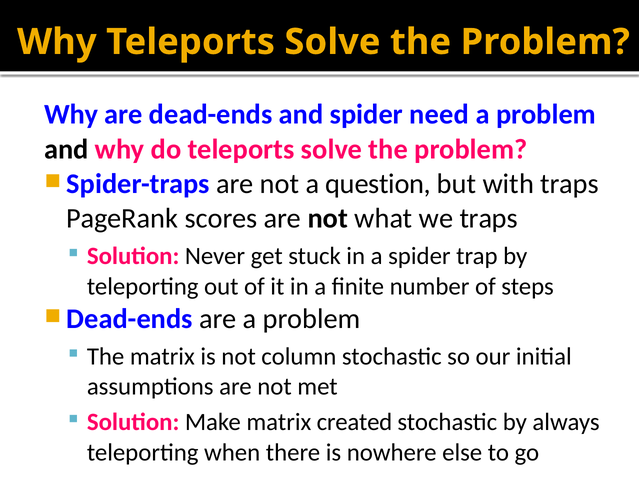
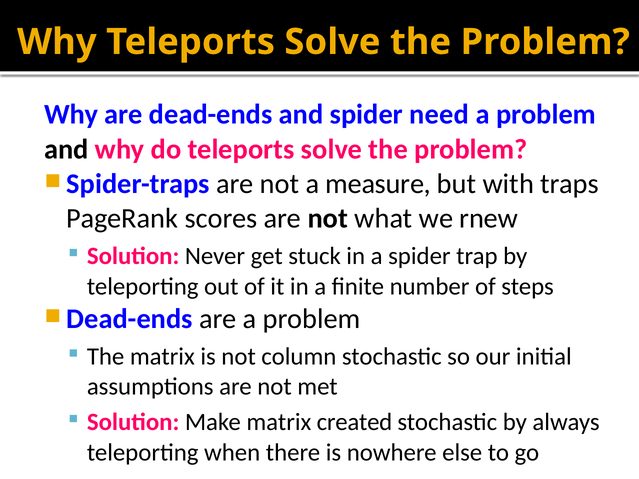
question: question -> measure
we traps: traps -> rnew
